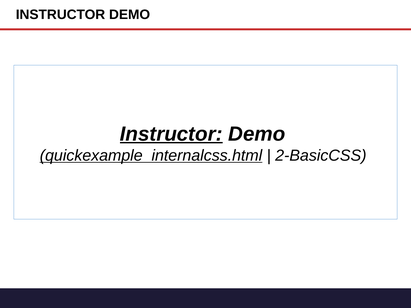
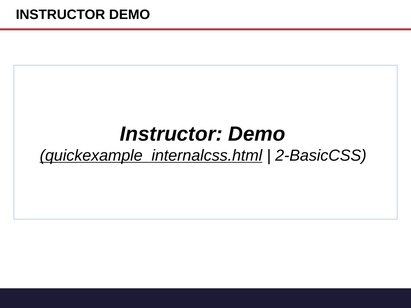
Instructor at (171, 134) underline: present -> none
